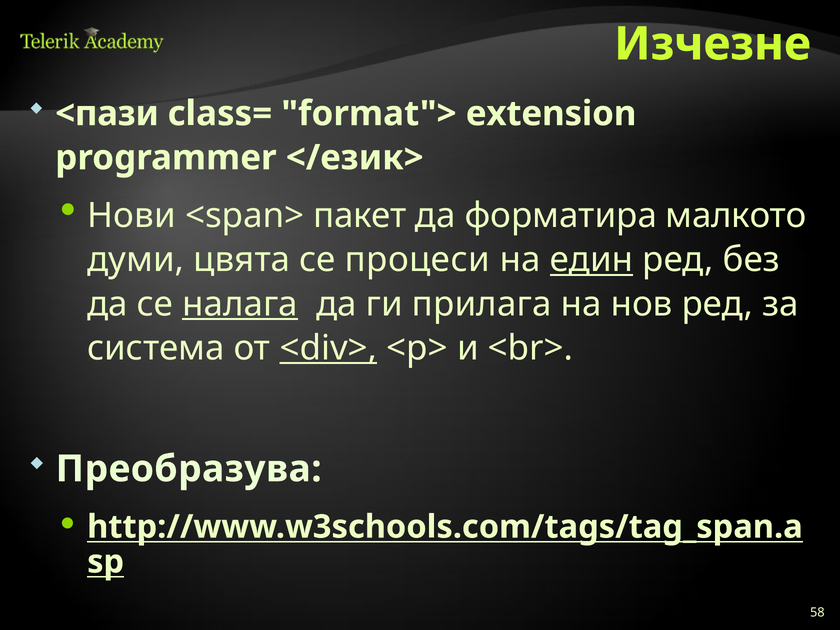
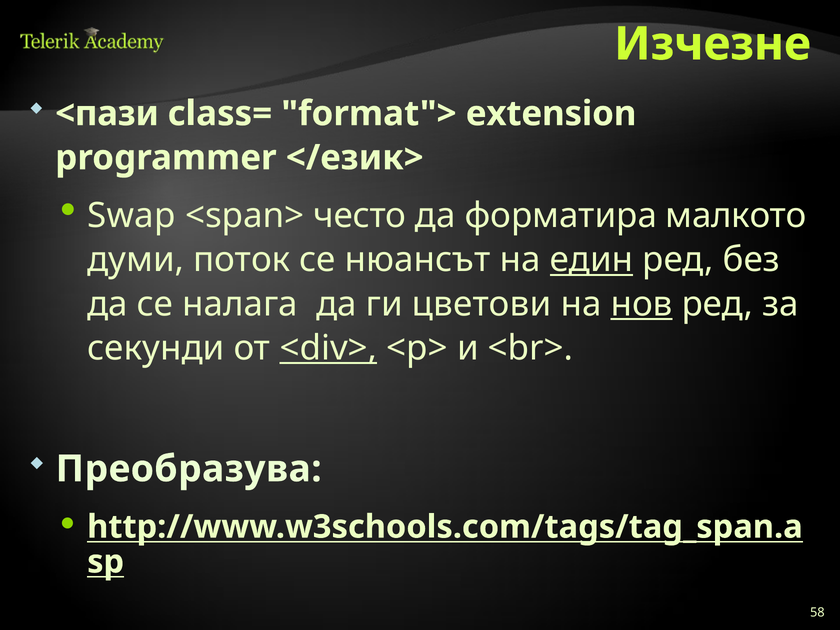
Нови: Нови -> Swap
пакет: пакет -> често
цвята: цвята -> поток
процеси: процеси -> нюансът
налага underline: present -> none
прилага: прилага -> цветови
нов underline: none -> present
система: система -> секунди
